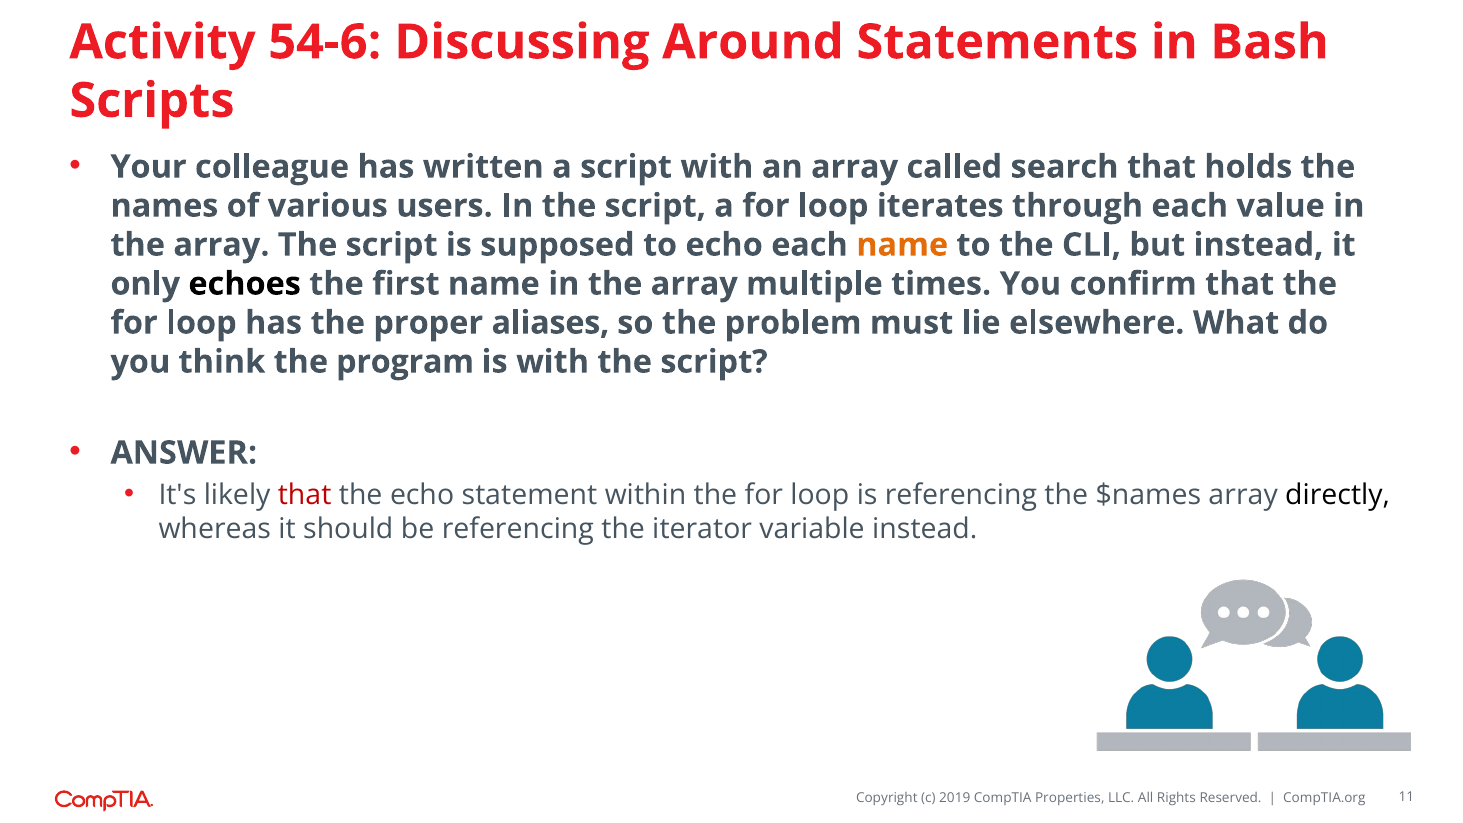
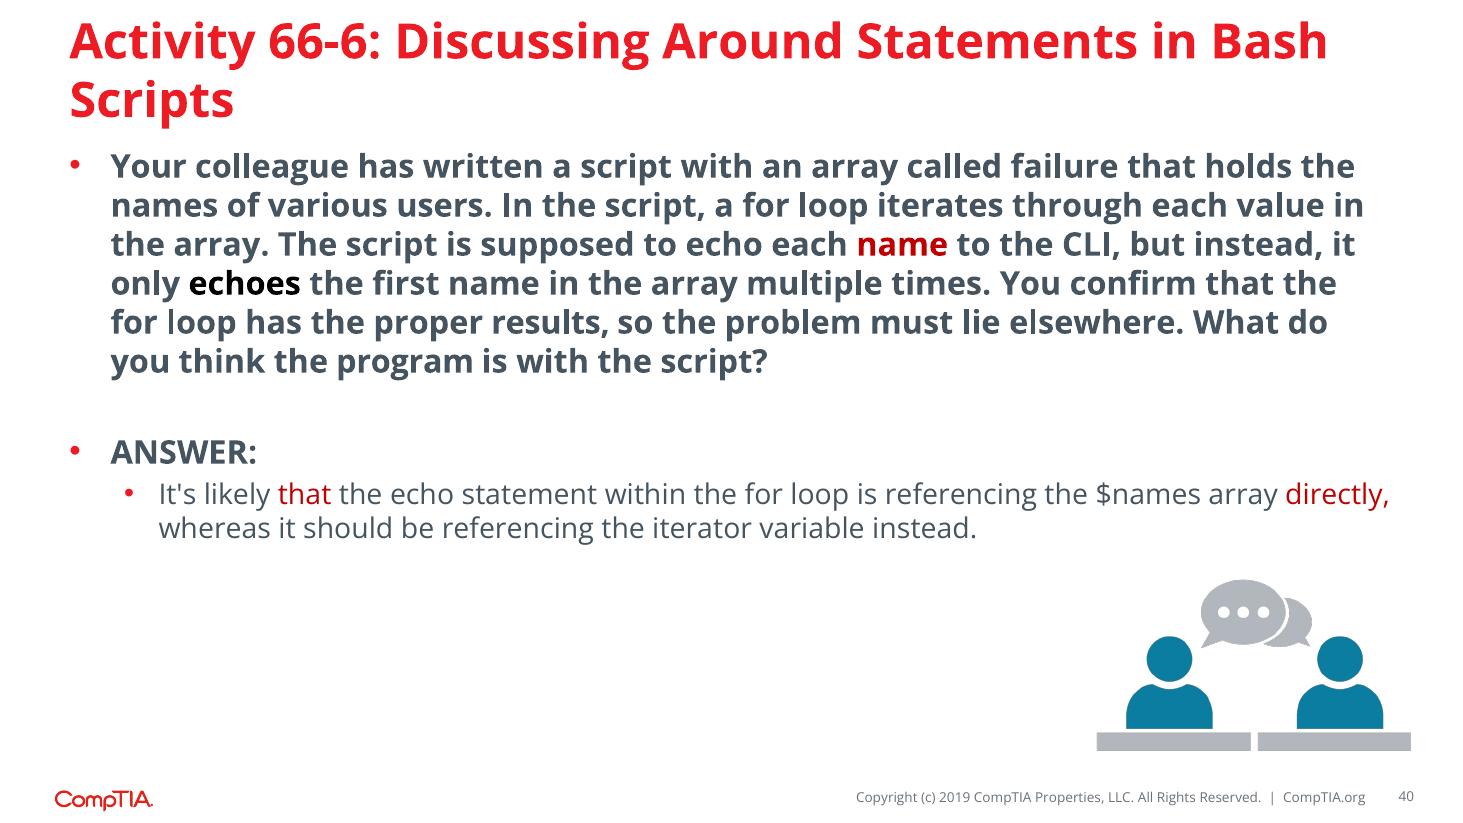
54-6: 54-6 -> 66-6
search: search -> failure
name at (902, 245) colour: orange -> red
aliases: aliases -> results
directly colour: black -> red
11: 11 -> 40
